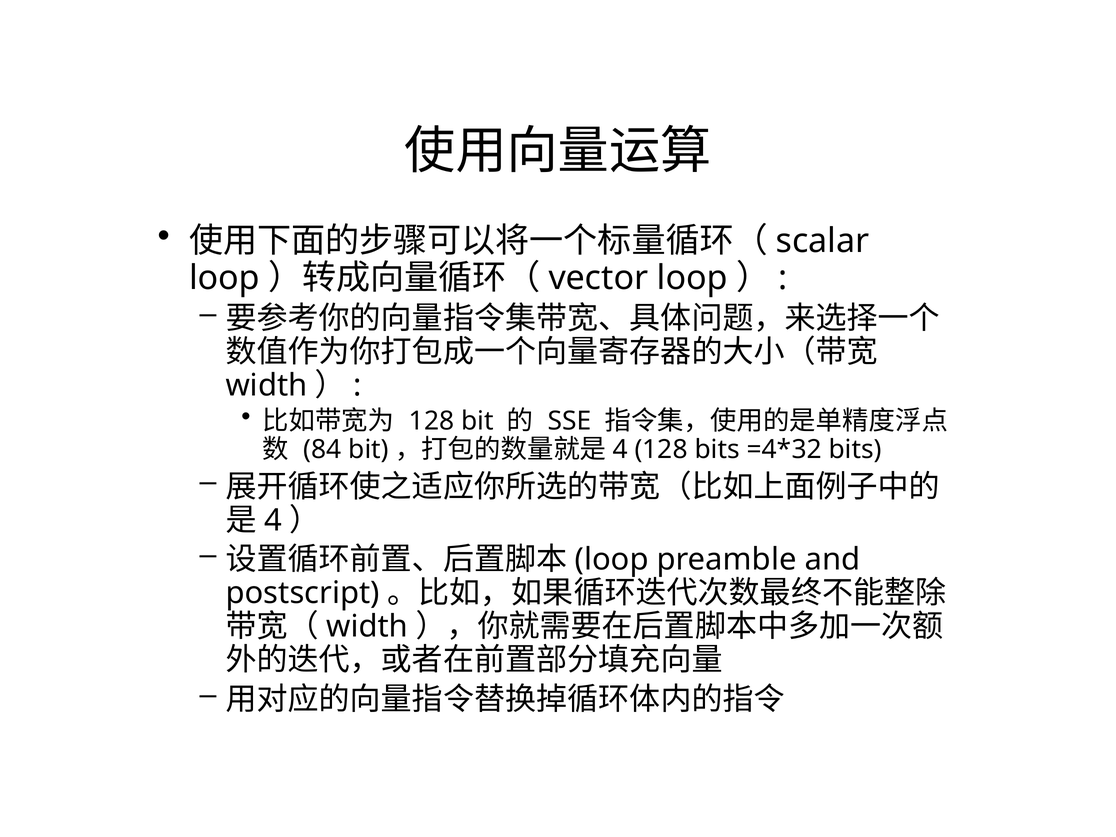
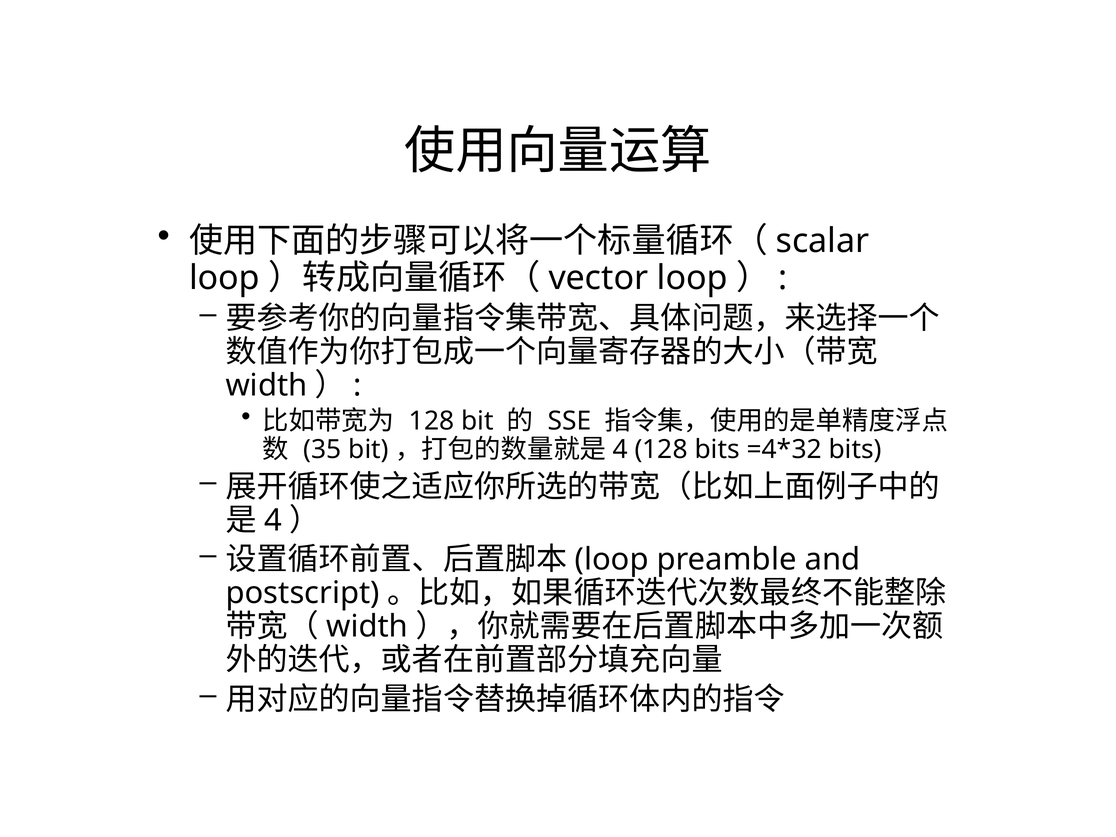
84: 84 -> 35
